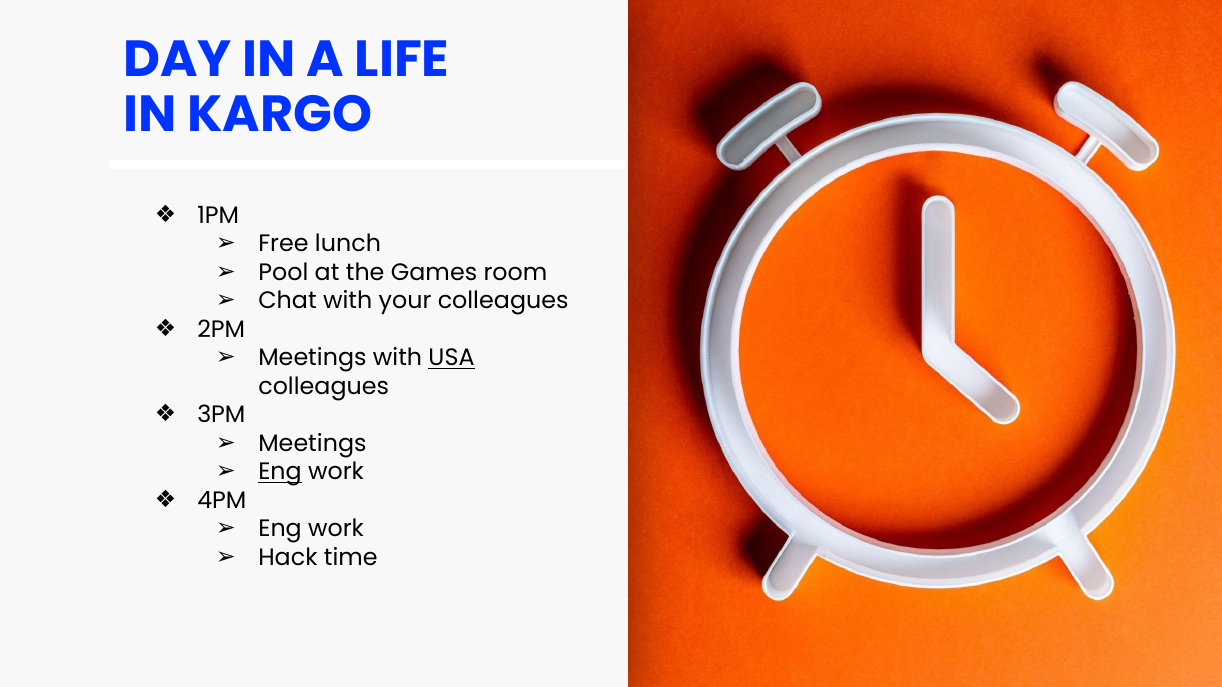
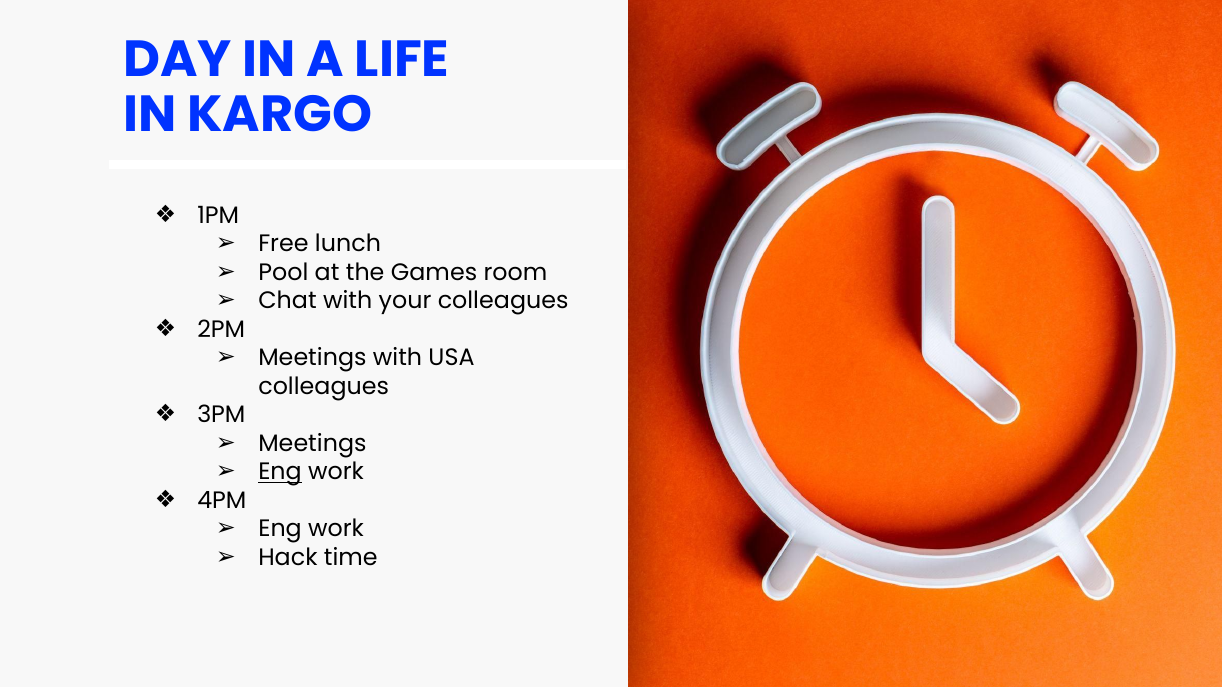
USA underline: present -> none
